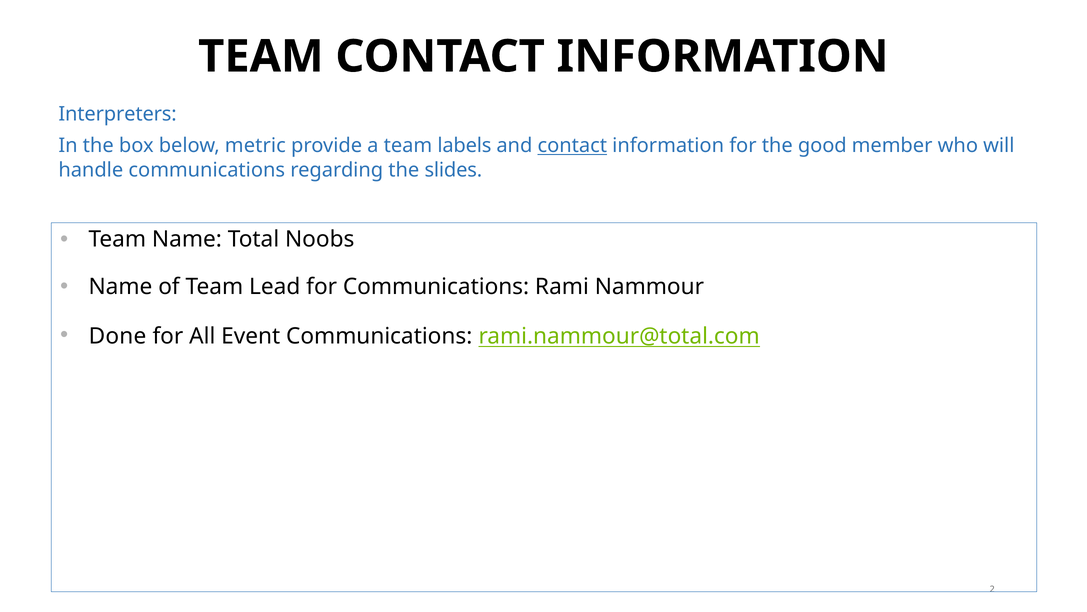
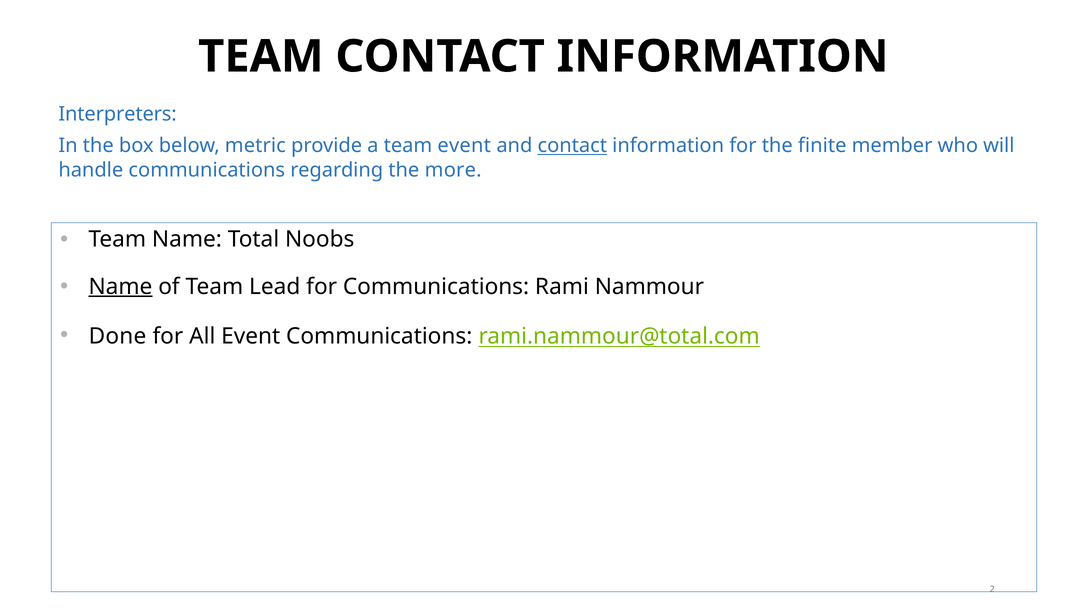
team labels: labels -> event
good: good -> finite
slides: slides -> more
Name at (120, 286) underline: none -> present
